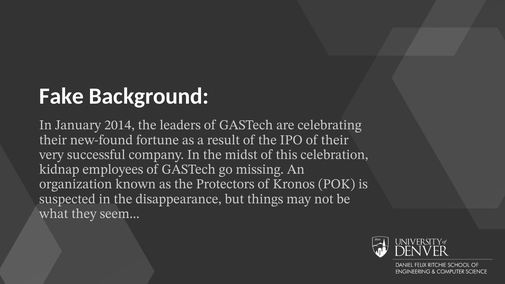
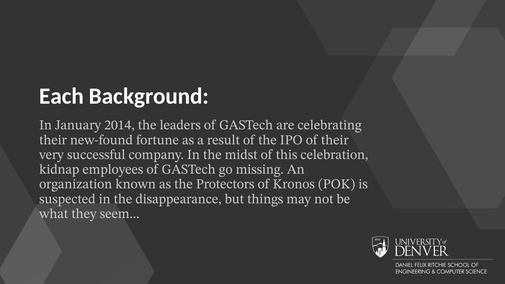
Fake: Fake -> Each
